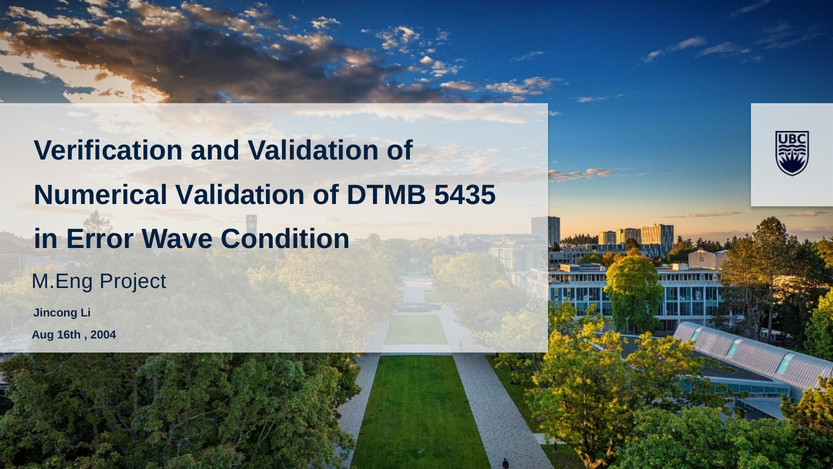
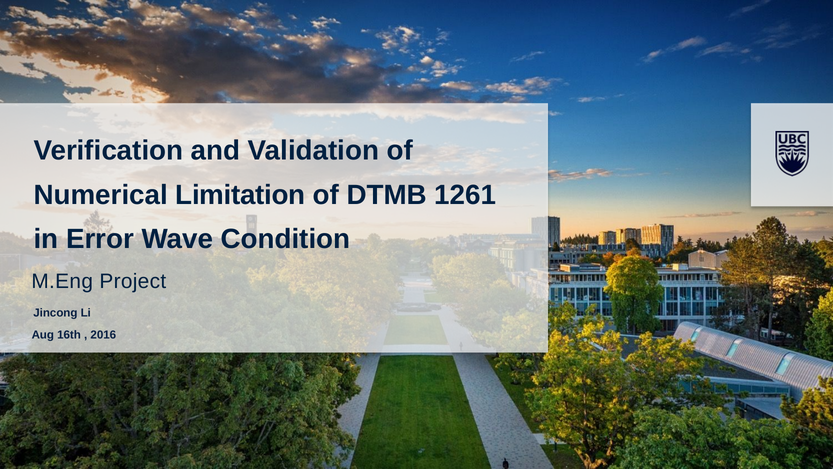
Numerical Validation: Validation -> Limitation
5435: 5435 -> 1261
2004: 2004 -> 2016
